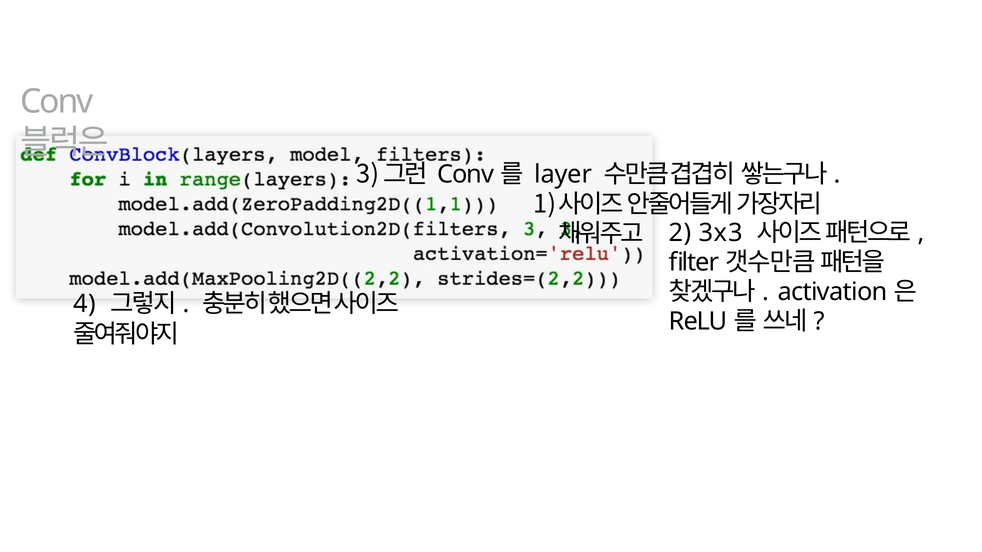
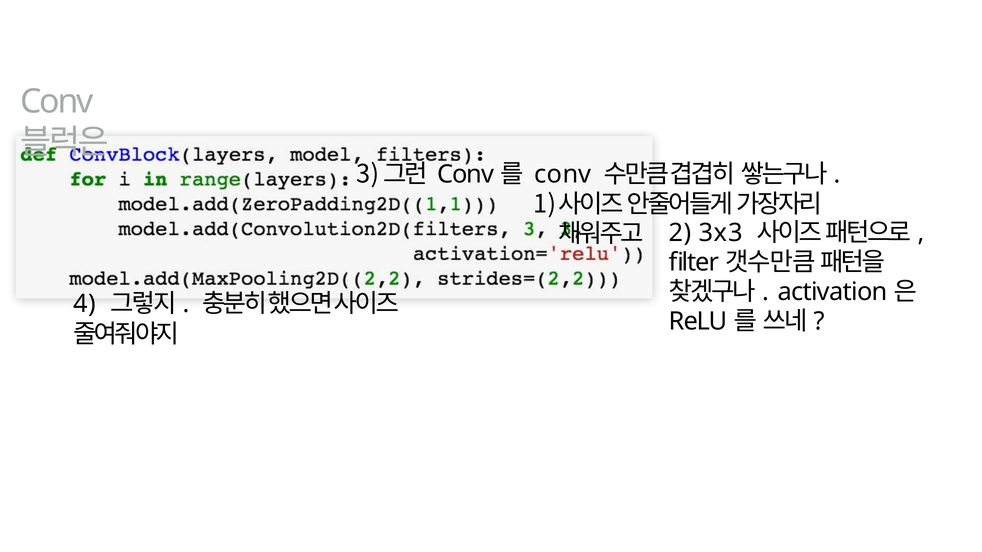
layer at (563, 175): layer -> conv
